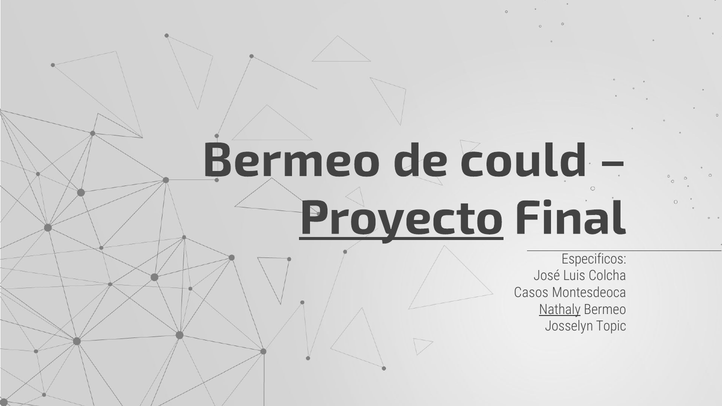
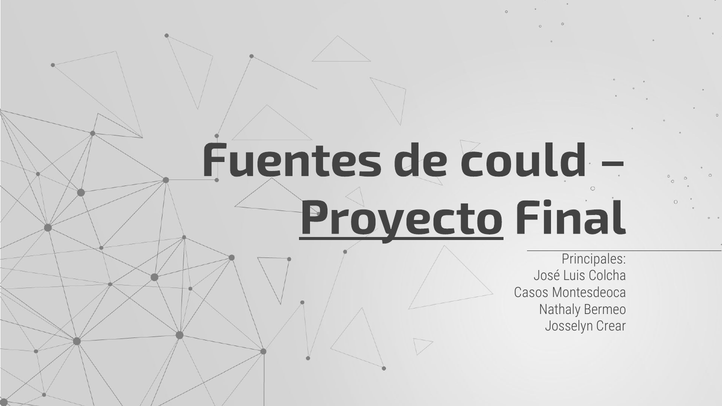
Bermeo at (291, 160): Bermeo -> Fuentes
Especificos: Especificos -> Principales
Nathaly underline: present -> none
Topic: Topic -> Crear
